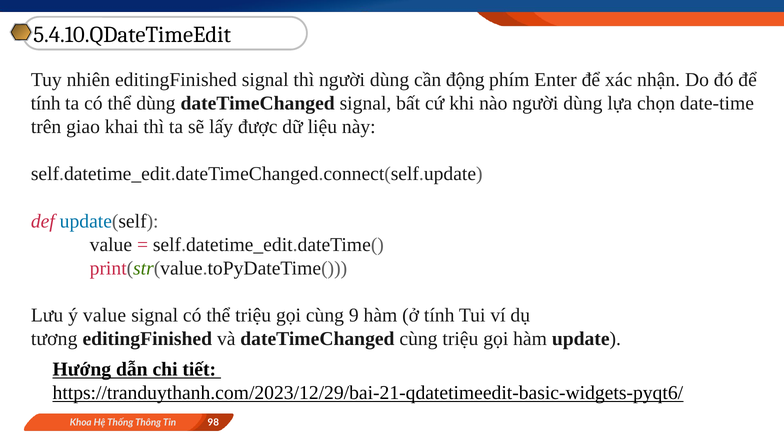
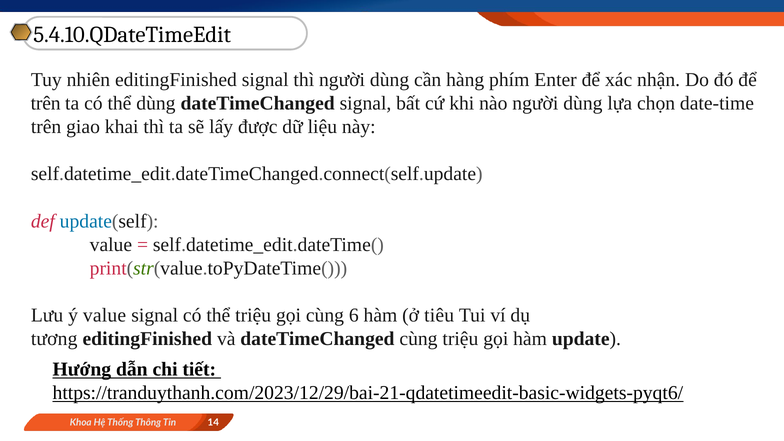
động: động -> hàng
tính at (46, 103): tính -> trên
9: 9 -> 6
ở tính: tính -> tiêu
98: 98 -> 14
